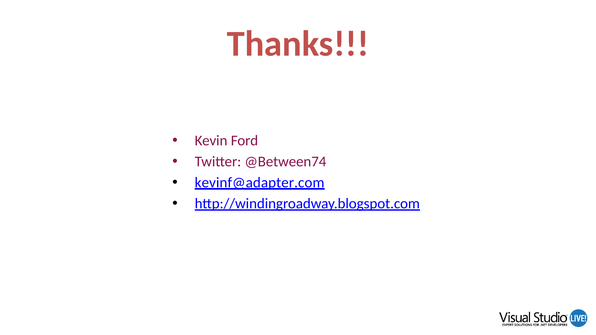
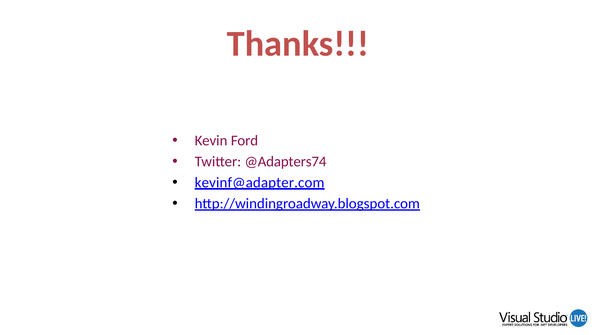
@Between74: @Between74 -> @Adapters74
